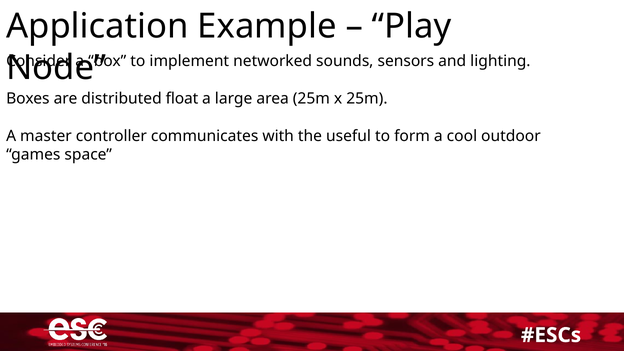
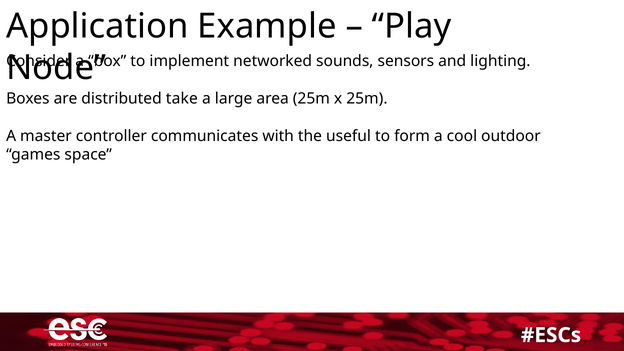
float: float -> take
